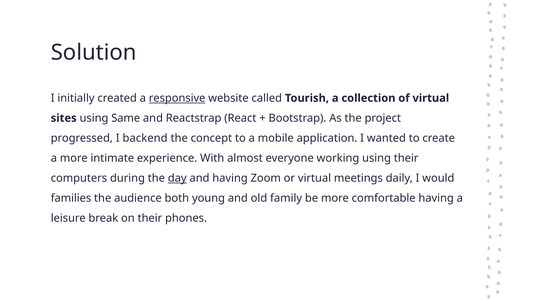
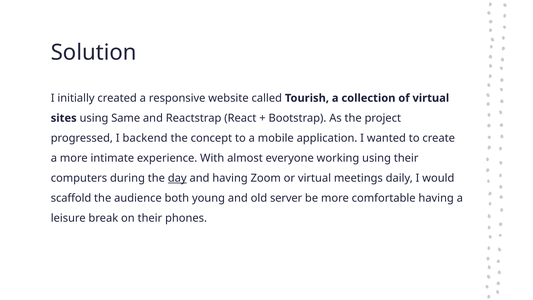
responsive underline: present -> none
families: families -> scaffold
family: family -> server
